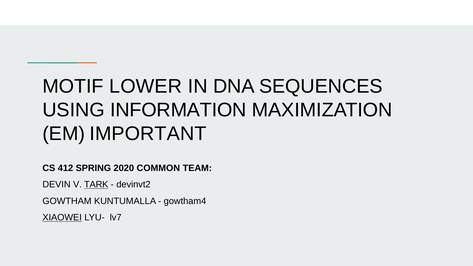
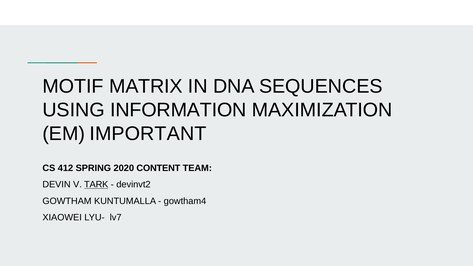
LOWER: LOWER -> MATRIX
COMMON: COMMON -> CONTENT
XIAOWEI underline: present -> none
